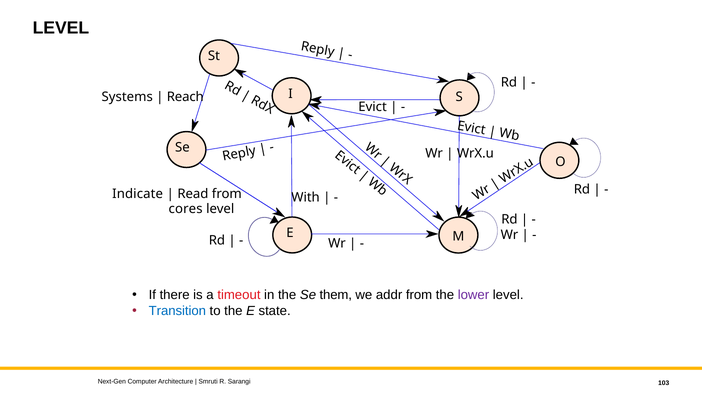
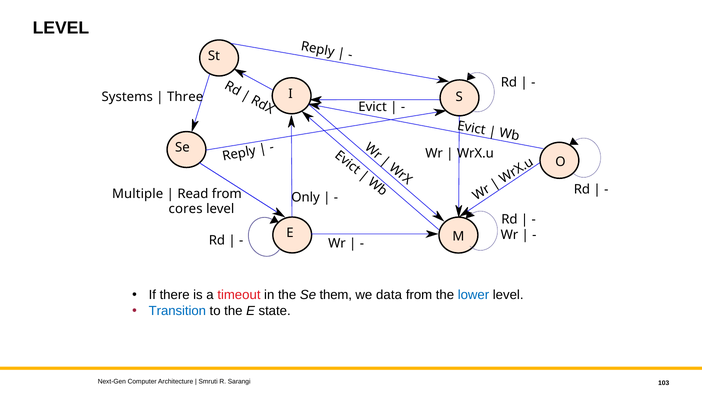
Reach: Reach -> Three
Indicate: Indicate -> Multiple
With: With -> Only
addr: addr -> data
lower colour: purple -> blue
